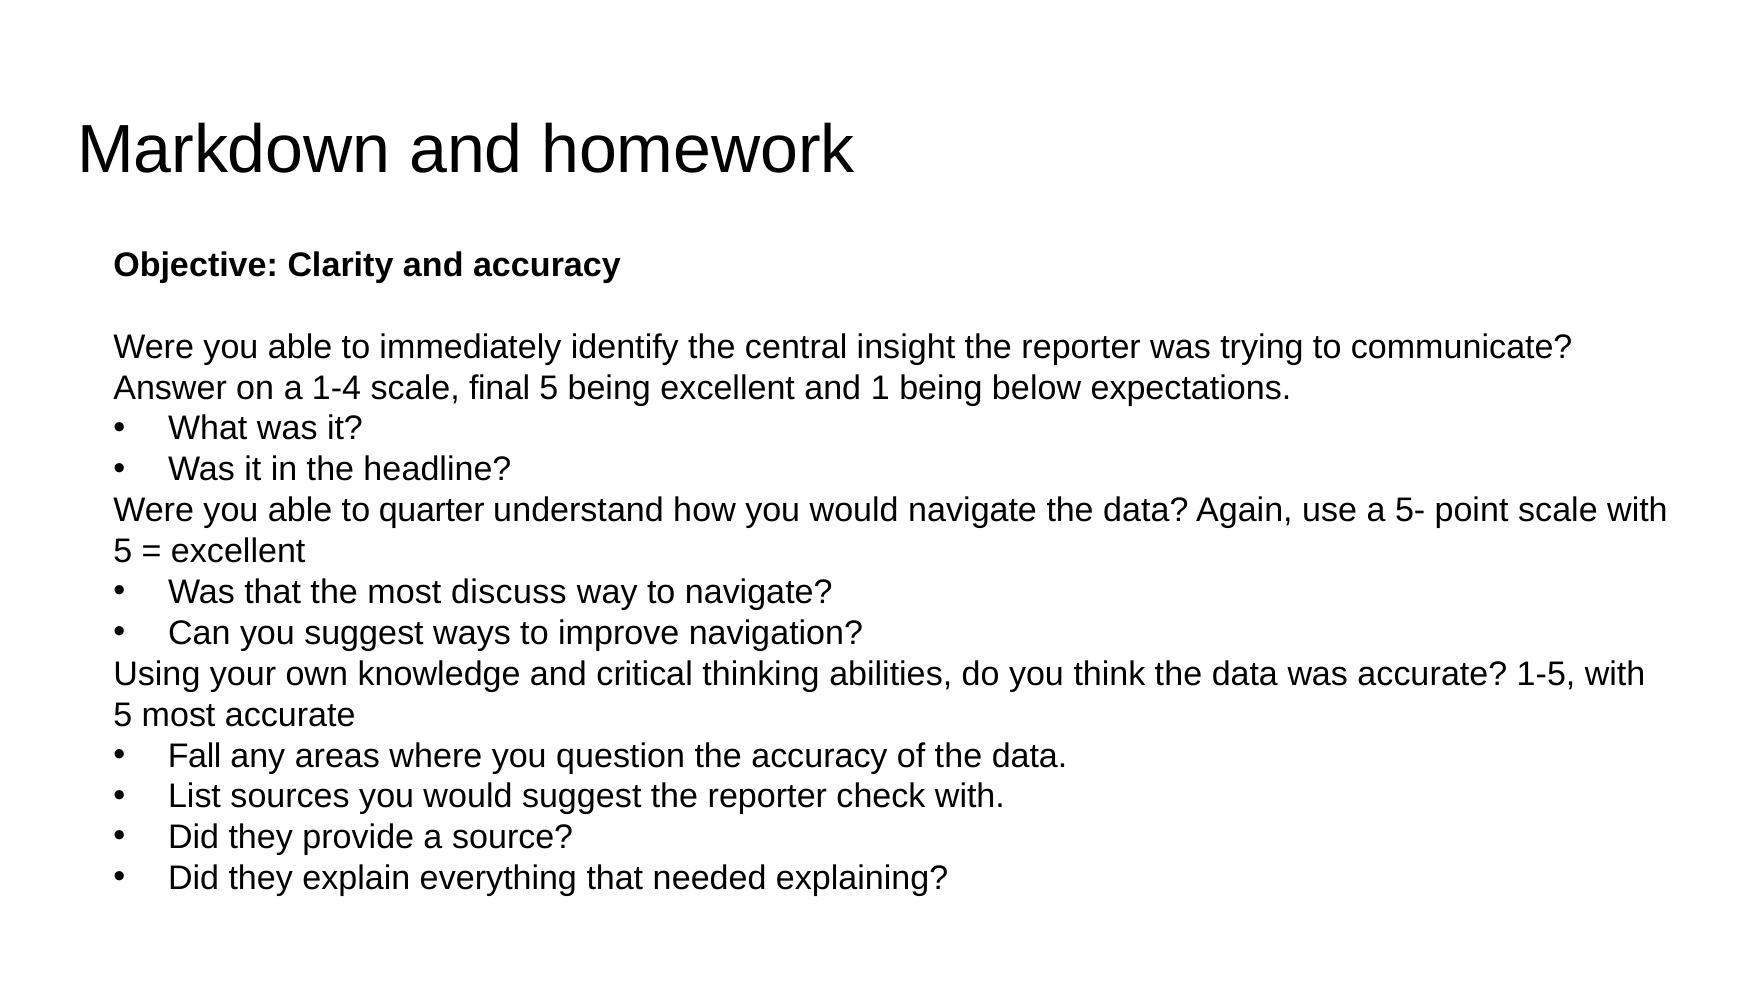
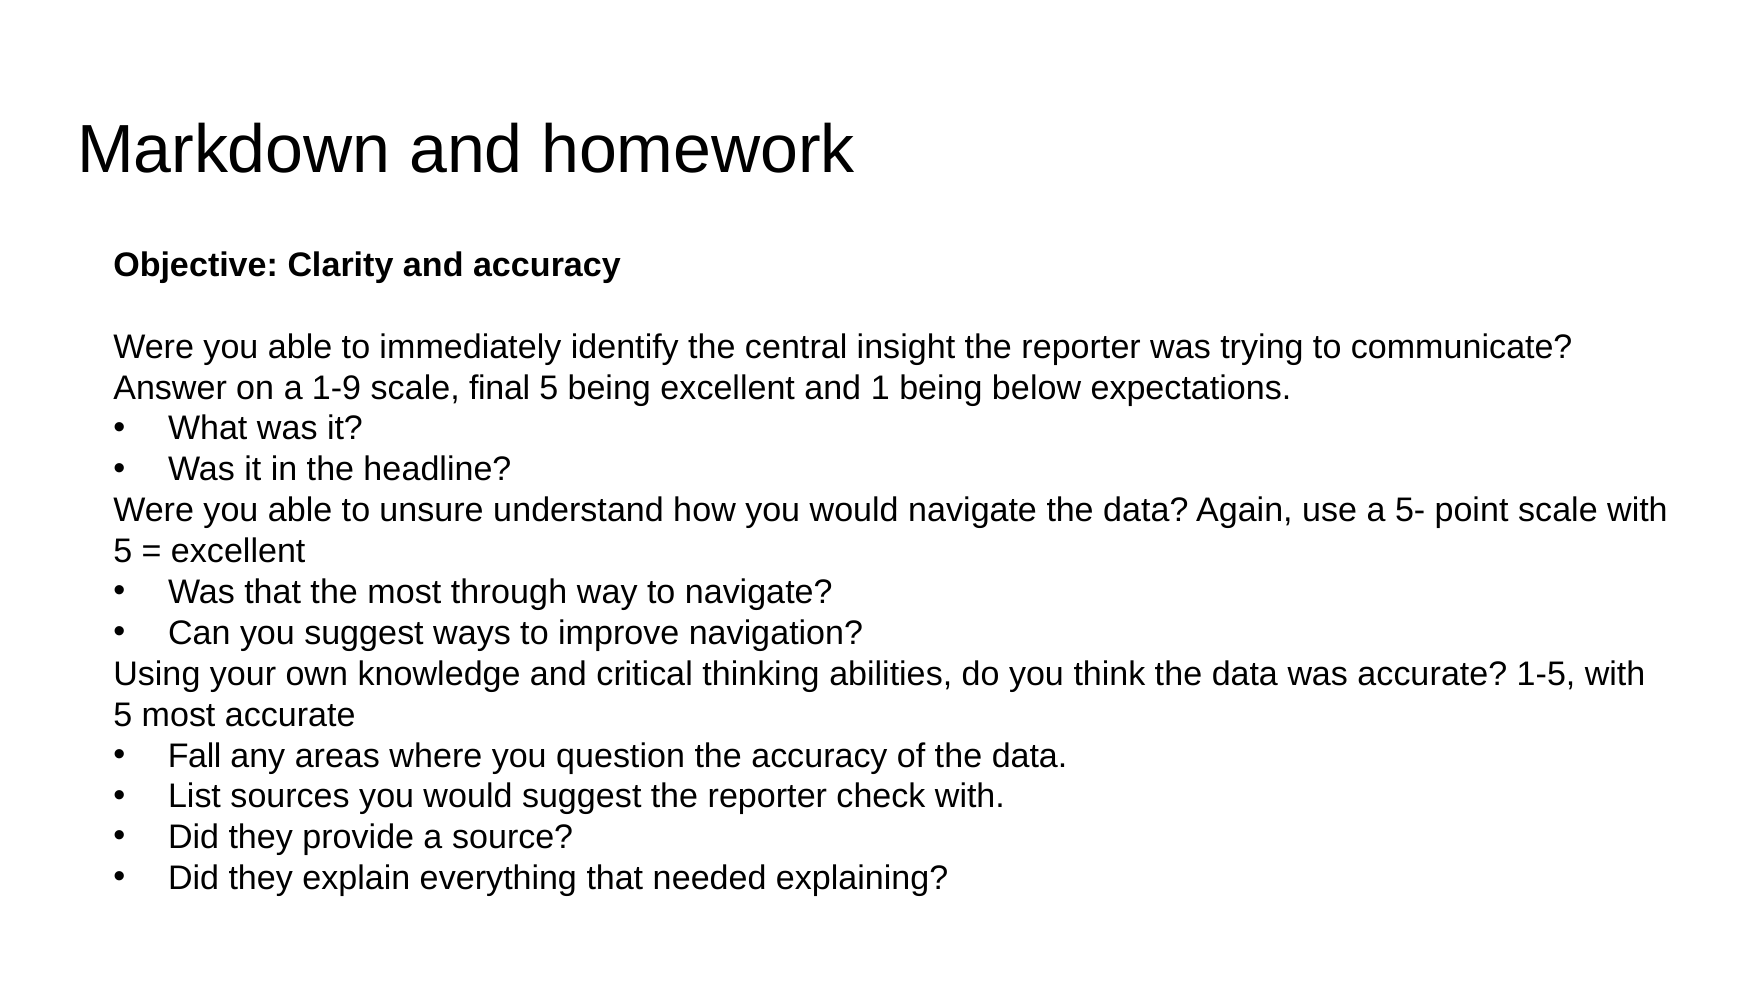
1-4: 1-4 -> 1-9
quarter: quarter -> unsure
discuss: discuss -> through
